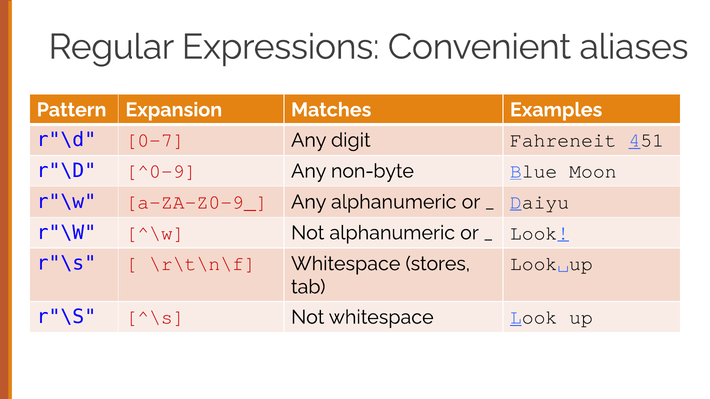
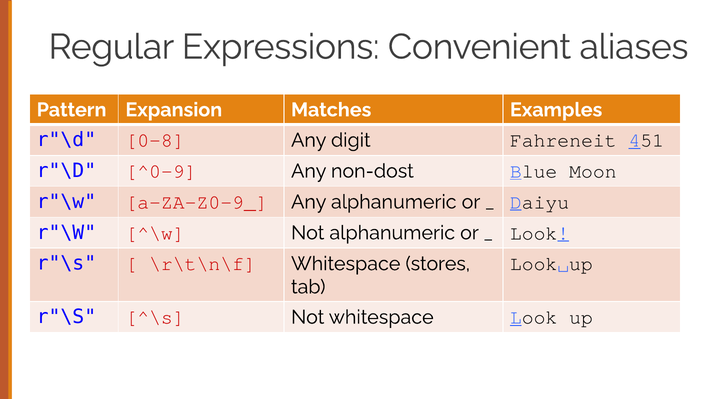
0-7: 0-7 -> 0-8
non-byte: non-byte -> non-dost
